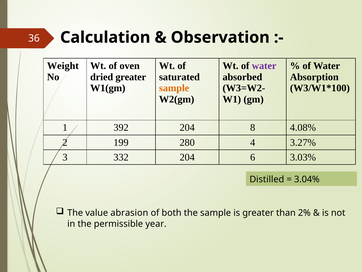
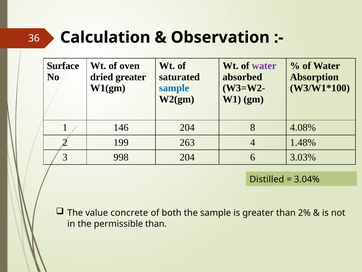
Weight: Weight -> Surface
sample at (174, 88) colour: orange -> blue
392: 392 -> 146
280: 280 -> 263
3.27%: 3.27% -> 1.48%
332: 332 -> 998
abrasion: abrasion -> concrete
permissible year: year -> than
